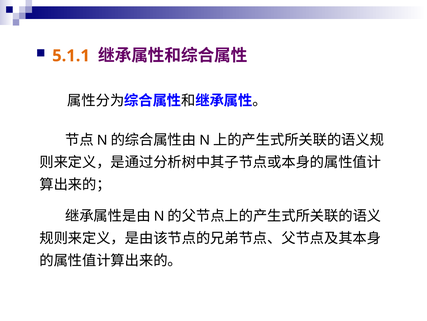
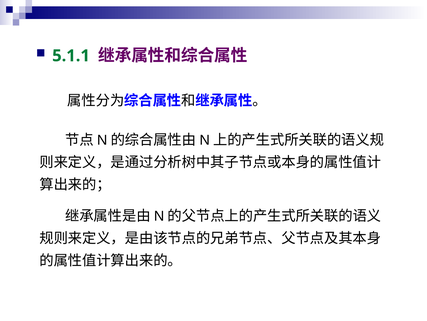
5.1.1 colour: orange -> green
